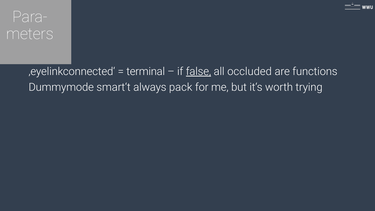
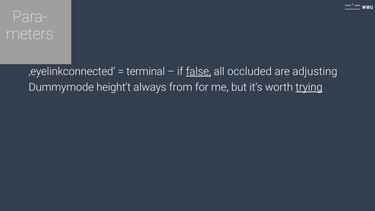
functions: functions -> adjusting
smart‘t: smart‘t -> height‘t
pack: pack -> from
trying underline: none -> present
